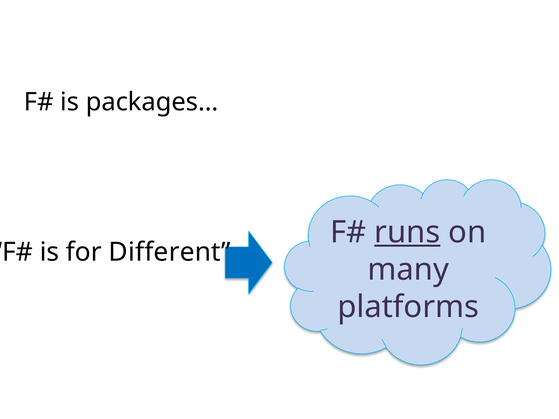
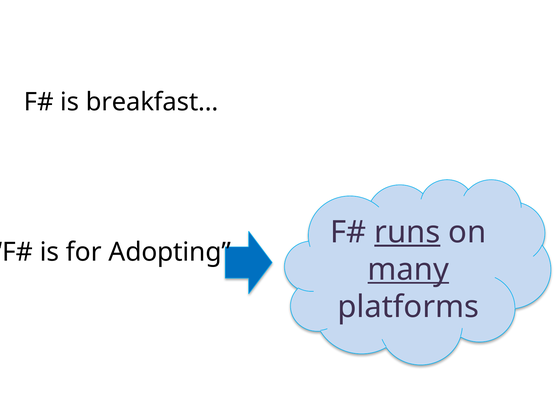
packages…: packages… -> breakfast…
Different: Different -> Adopting
many underline: none -> present
